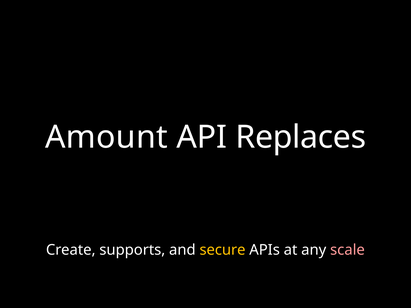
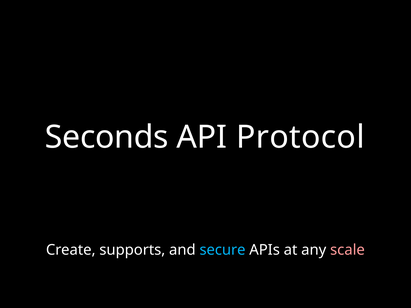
Amount: Amount -> Seconds
Replaces: Replaces -> Protocol
secure colour: yellow -> light blue
